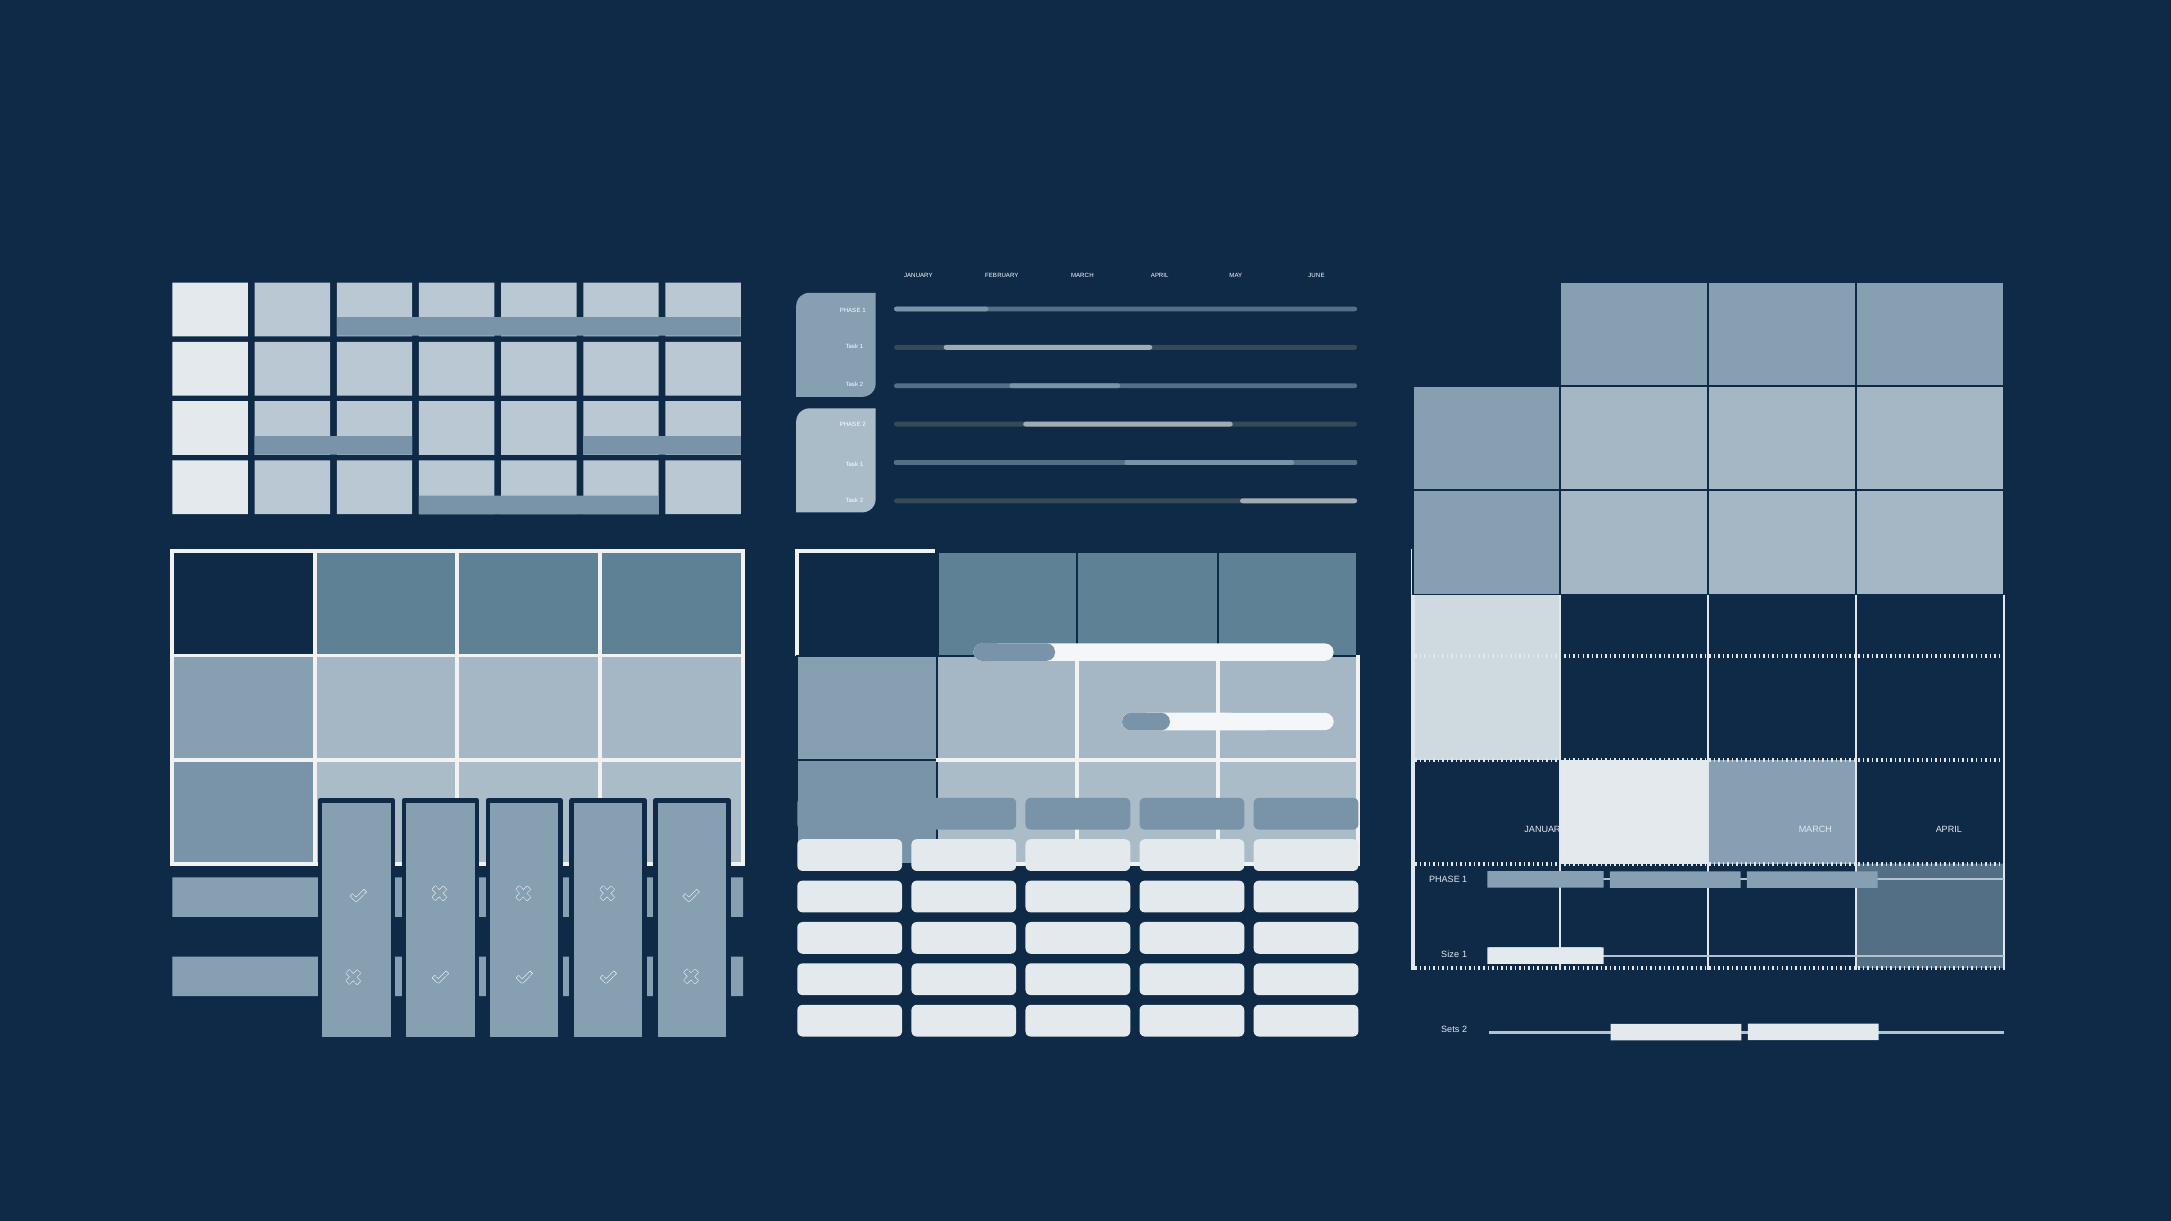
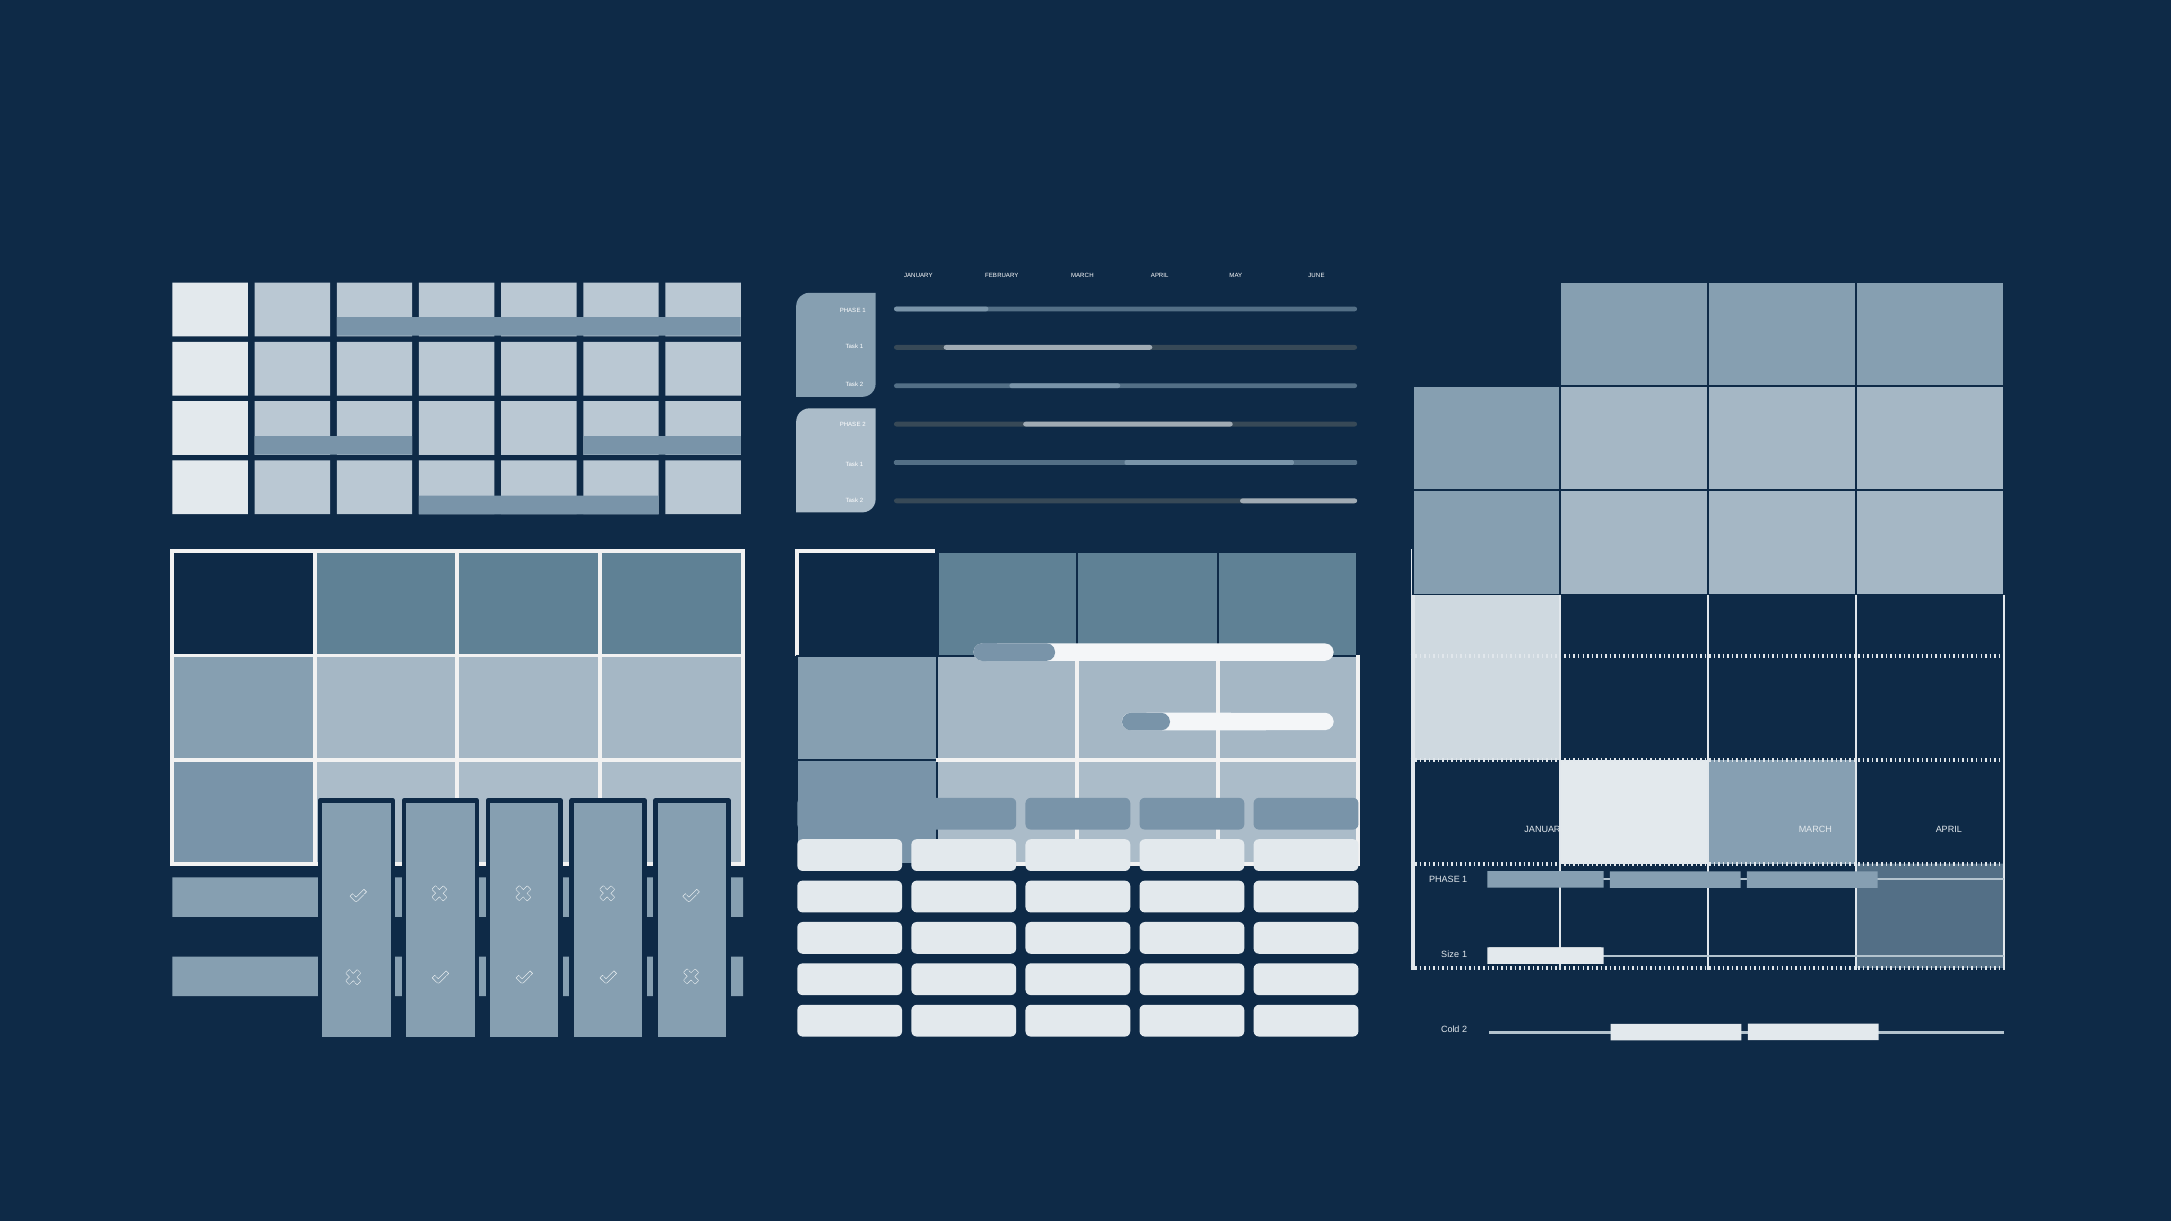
Sets: Sets -> Cold
